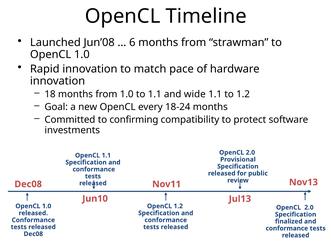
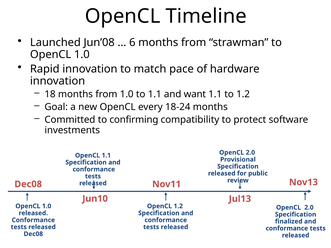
wide: wide -> want
